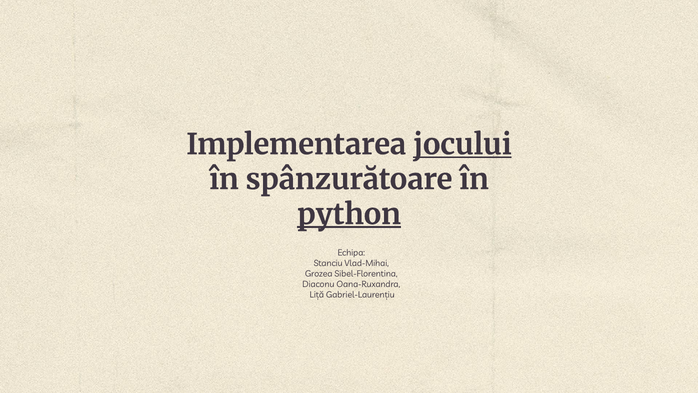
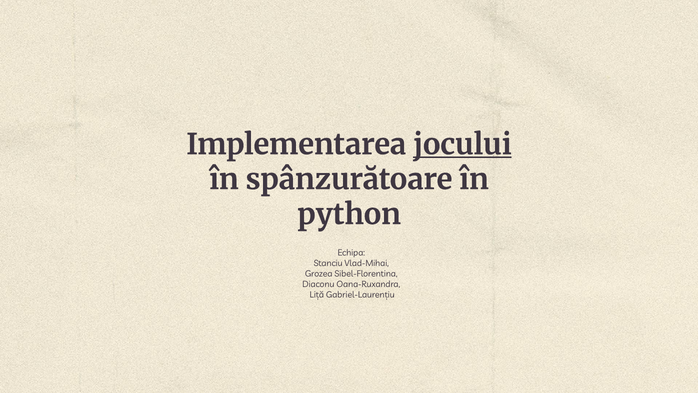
python underline: present -> none
